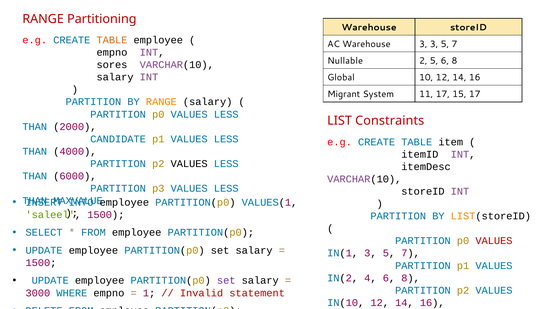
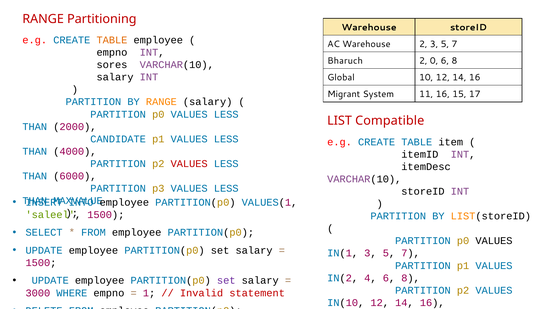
Warehouse 3: 3 -> 2
Nullable: Nullable -> Bharuch
2 5: 5 -> 0
11 17: 17 -> 16
Constraints: Constraints -> Compatible
VALUES at (189, 164) colour: black -> red
VALUES at (494, 241) colour: red -> black
